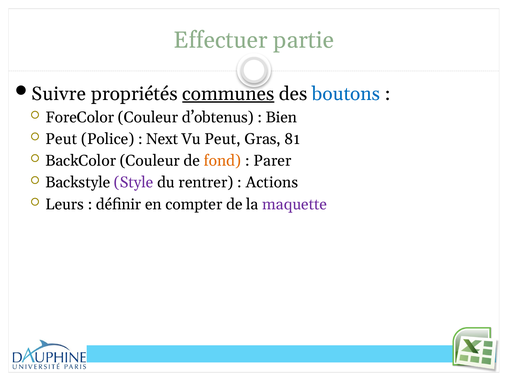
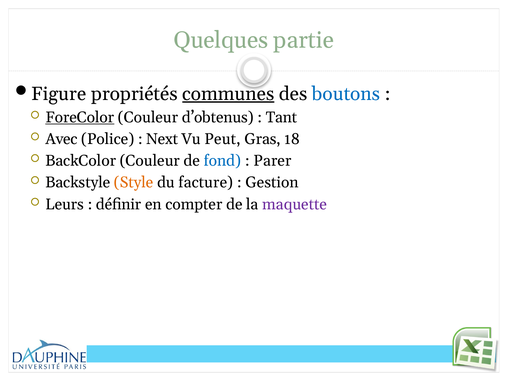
Effectuer: Effectuer -> Quelques
Suivre: Suivre -> Figure
ForeColor underline: none -> present
Bien: Bien -> Tant
Peut at (61, 139): Peut -> Avec
81: 81 -> 18
fond colour: orange -> blue
Style colour: purple -> orange
rentrer: rentrer -> facture
Actions: Actions -> Gestion
